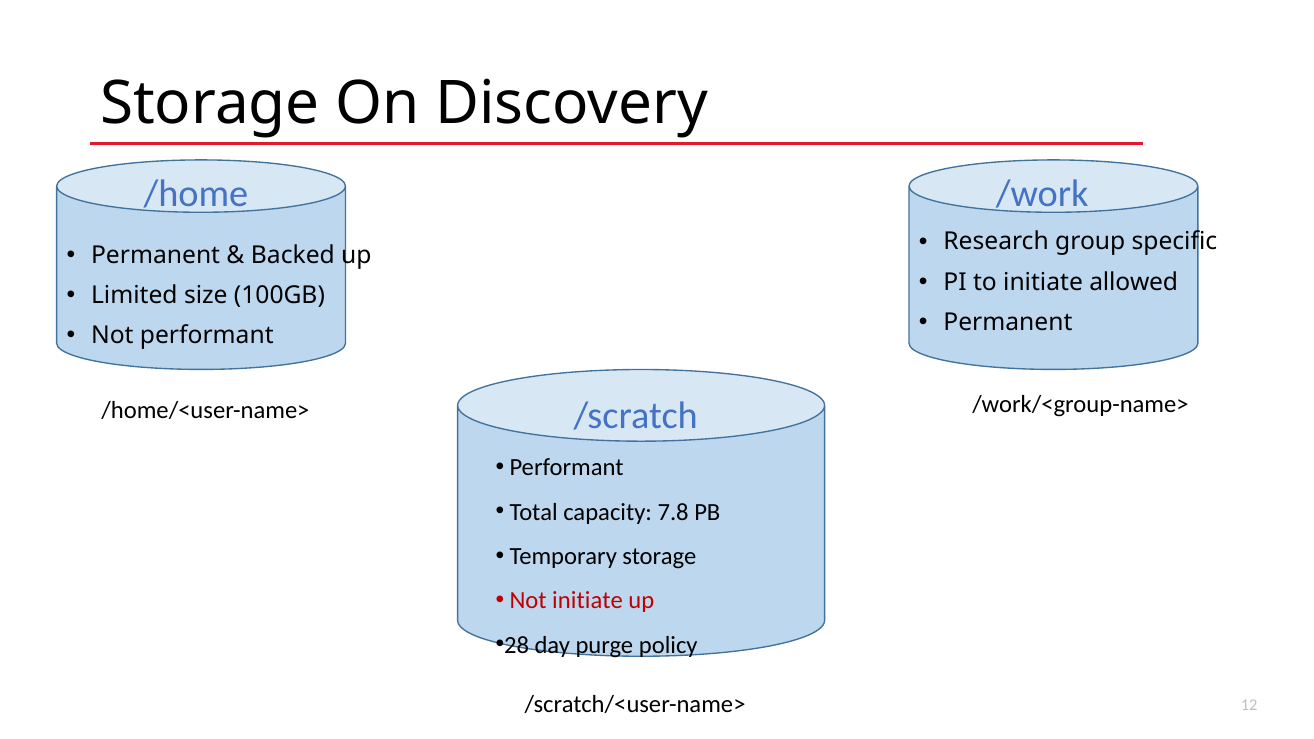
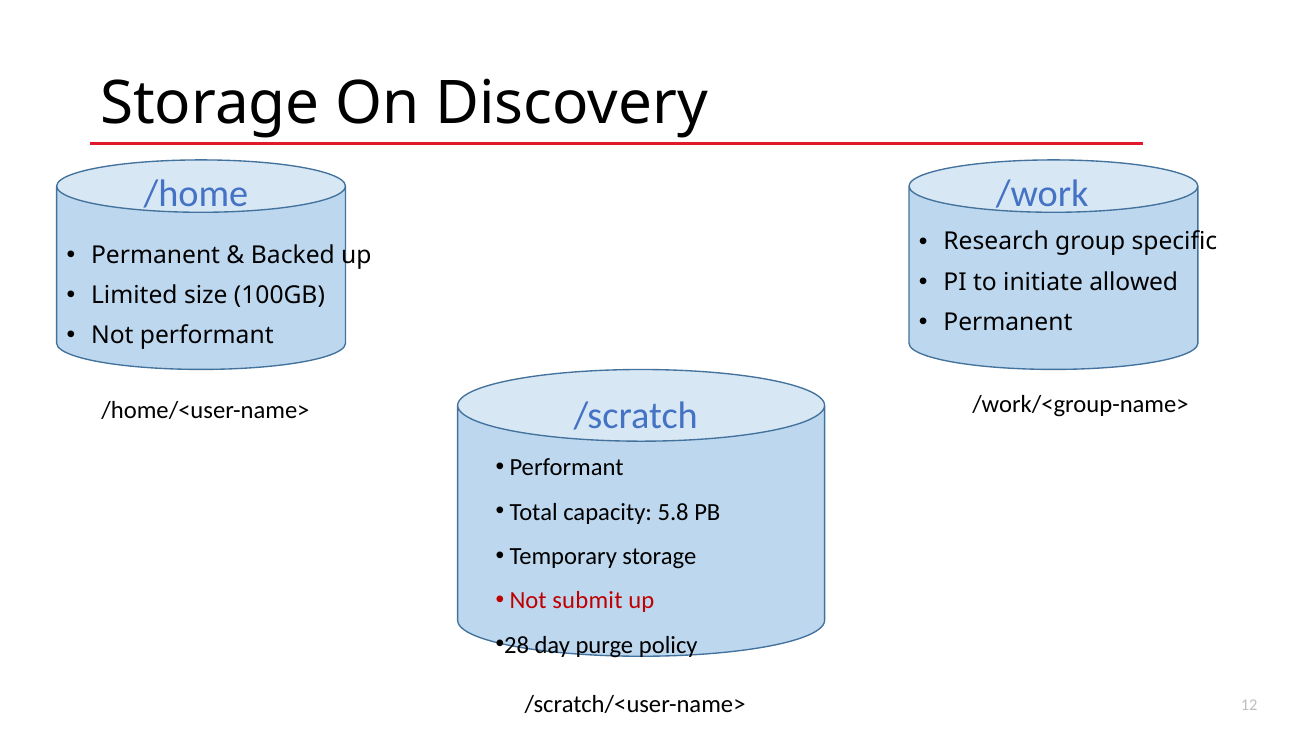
7.8: 7.8 -> 5.8
Not initiate: initiate -> submit
